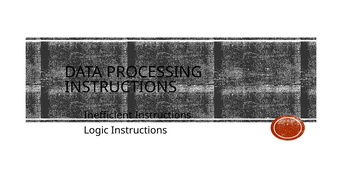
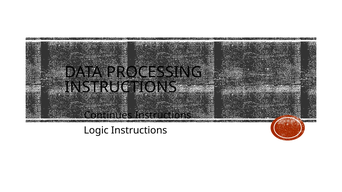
Inefficient: Inefficient -> Continues
